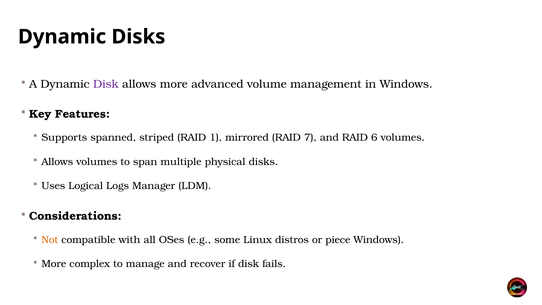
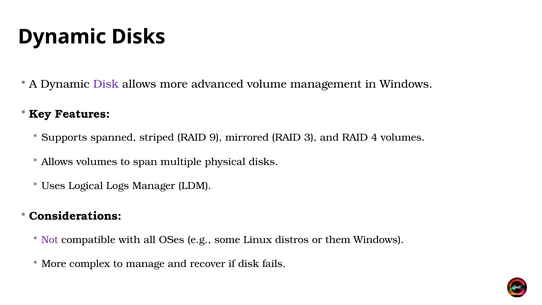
1: 1 -> 9
7: 7 -> 3
6: 6 -> 4
Not colour: orange -> purple
piece: piece -> them
